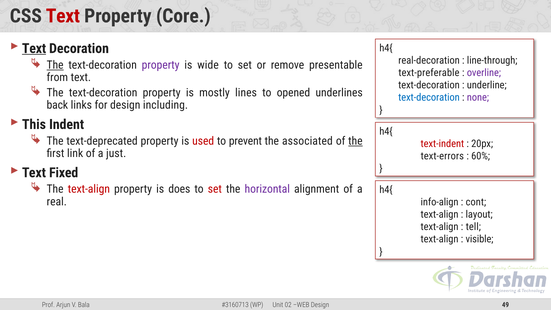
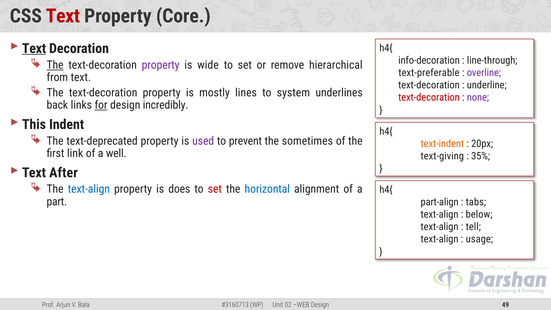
real-decoration: real-decoration -> info-decoration
presentable: presentable -> hierarchical
opened: opened -> system
text-decoration at (429, 98) colour: blue -> red
for underline: none -> present
including: including -> incredibly
used colour: red -> purple
associated: associated -> sometimes
the at (355, 141) underline: present -> none
text-indent colour: red -> orange
just: just -> well
text-errors: text-errors -> text-giving
60%: 60% -> 35%
Fixed: Fixed -> After
text-align at (89, 189) colour: red -> blue
horizontal colour: purple -> blue
real: real -> part
info-align: info-align -> part-align
cont: cont -> tabs
layout: layout -> below
visible: visible -> usage
